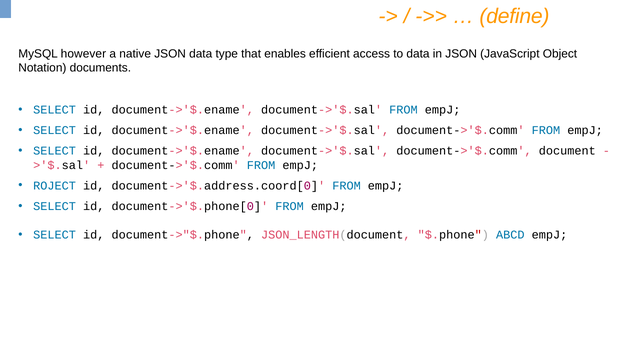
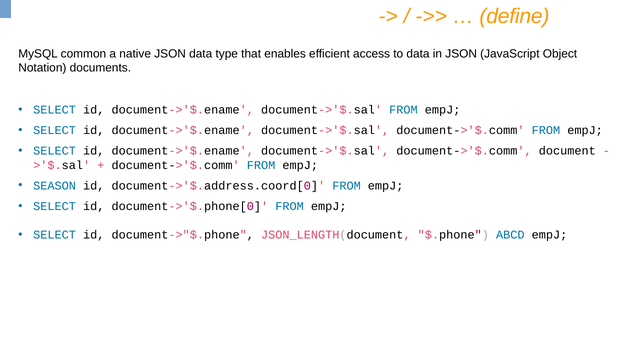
however: however -> common
ROJECT: ROJECT -> SEASON
